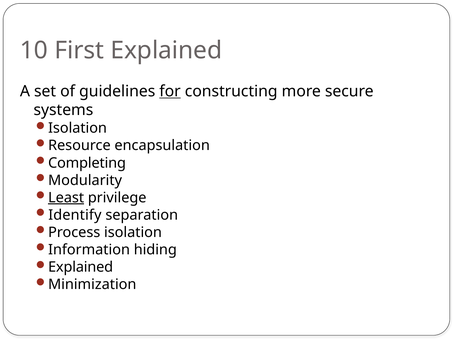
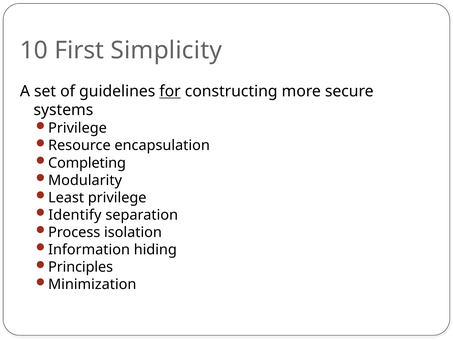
First Explained: Explained -> Simplicity
Isolation at (78, 128): Isolation -> Privilege
Least underline: present -> none
Explained at (81, 267): Explained -> Principles
